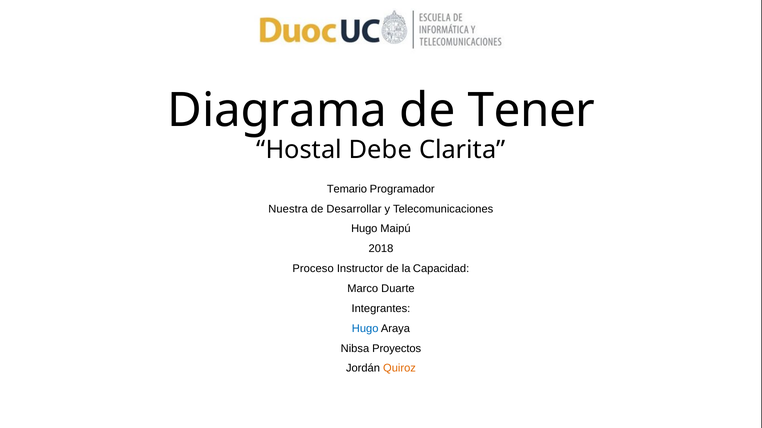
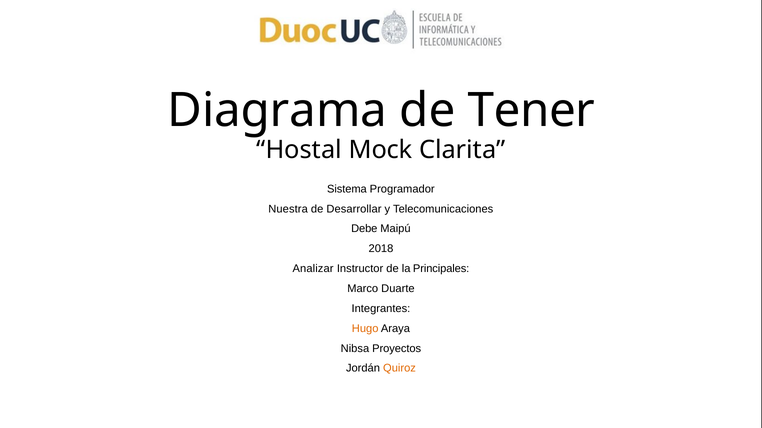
Debe: Debe -> Mock
Temario: Temario -> Sistema
Hugo at (364, 229): Hugo -> Debe
Proceso: Proceso -> Analizar
Capacidad: Capacidad -> Principales
Hugo at (365, 329) colour: blue -> orange
